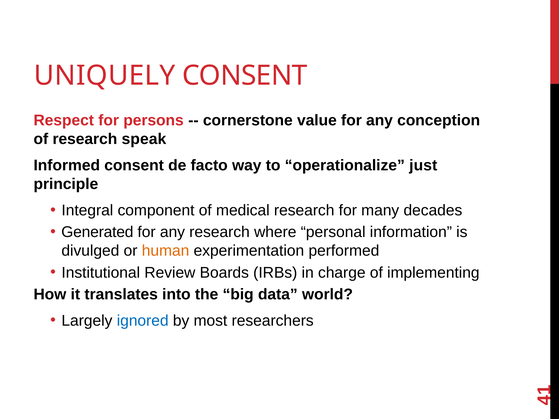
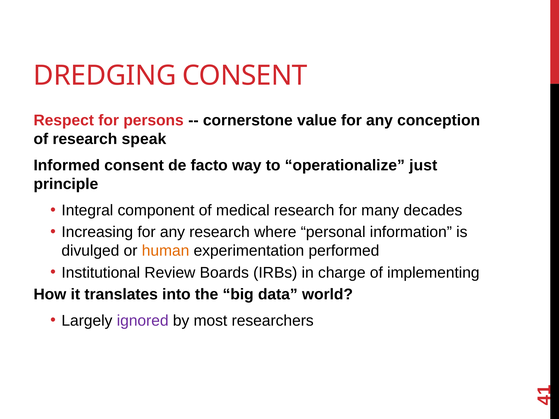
UNIQUELY: UNIQUELY -> DREDGING
Generated: Generated -> Increasing
ignored colour: blue -> purple
